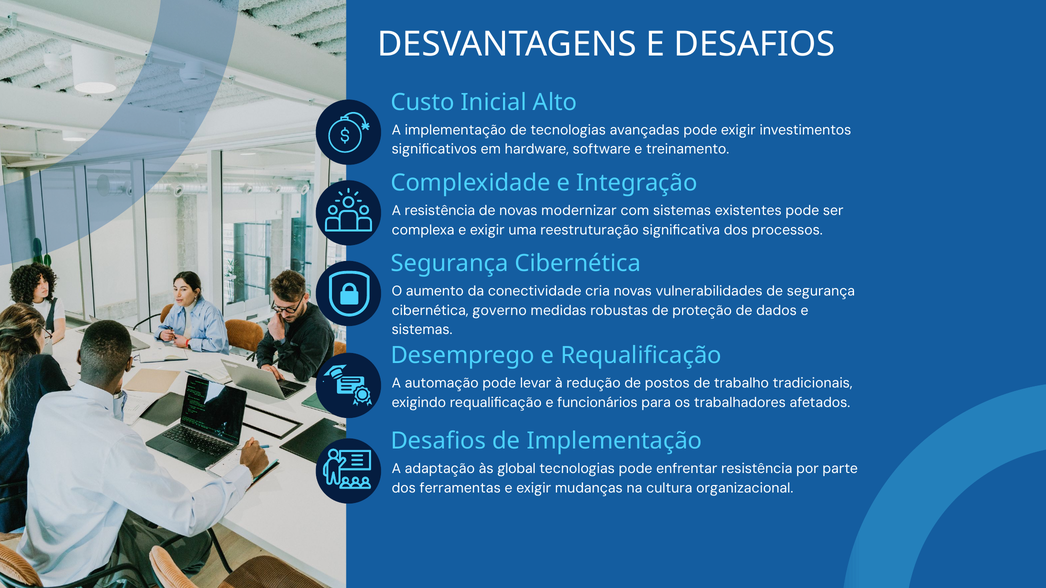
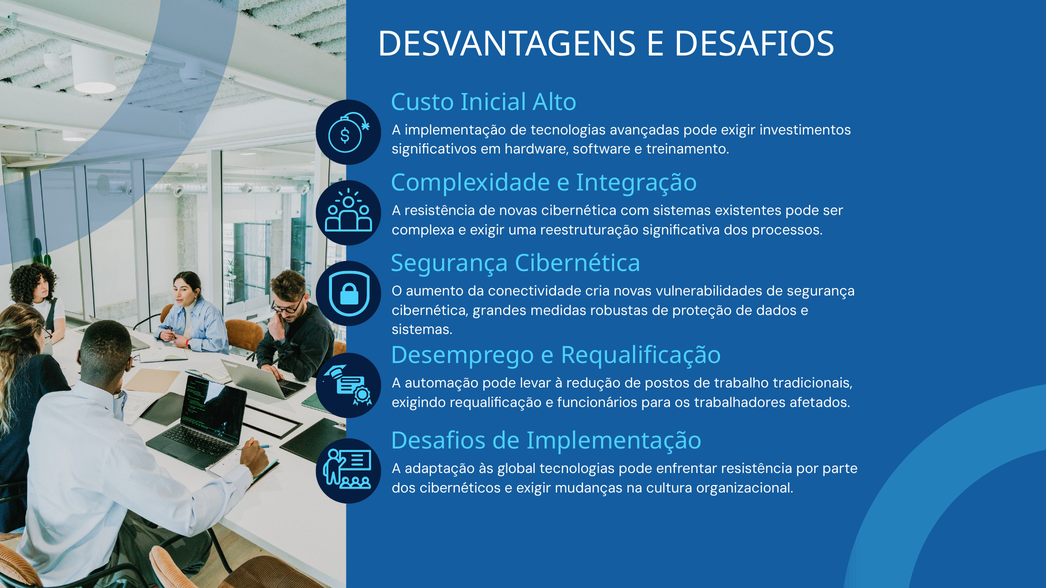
novas modernizar: modernizar -> cibernética
governo: governo -> grandes
ferramentas: ferramentas -> cibernéticos
